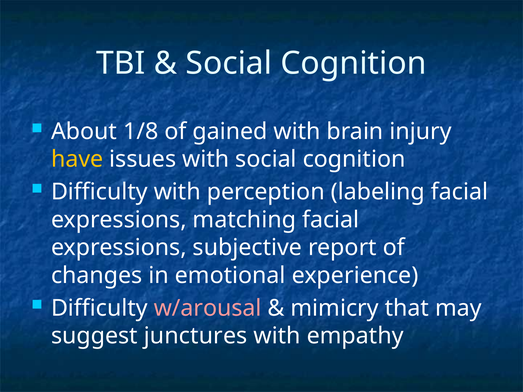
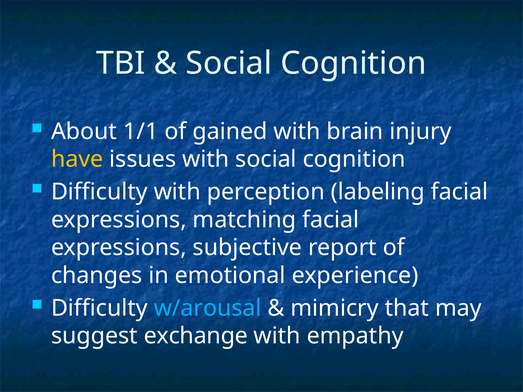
1/8: 1/8 -> 1/1
w/arousal colour: pink -> light blue
junctures: junctures -> exchange
